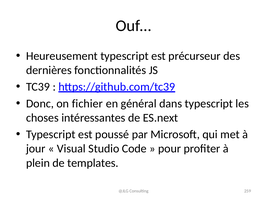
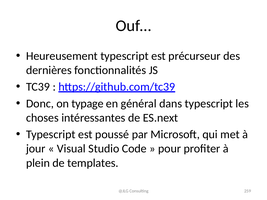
fichier: fichier -> typage
